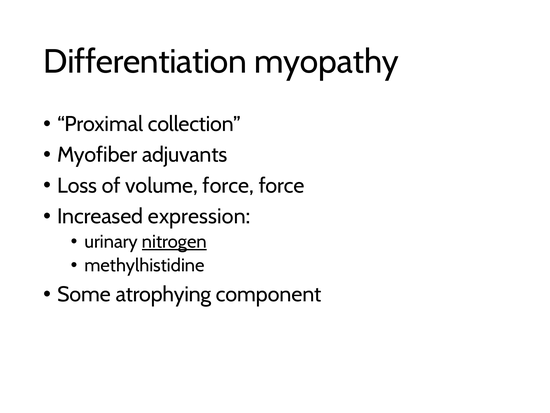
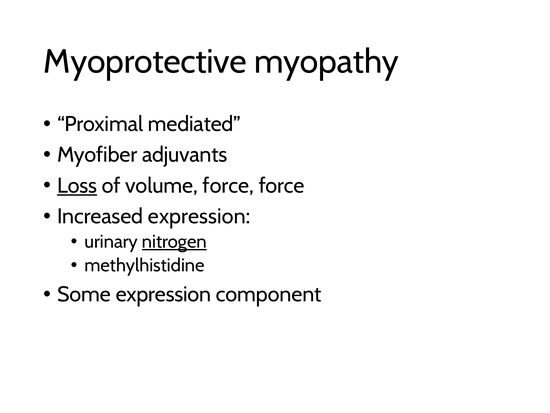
Differentiation: Differentiation -> Myoprotective
collection: collection -> mediated
Loss underline: none -> present
Some atrophying: atrophying -> expression
